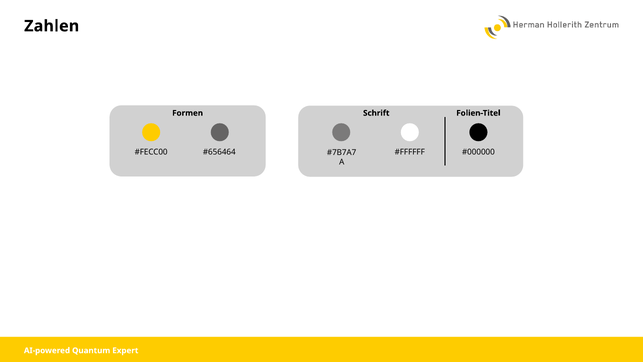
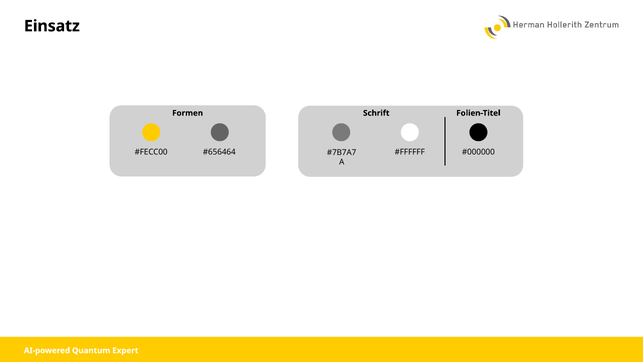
Zahlen: Zahlen -> Einsatz
